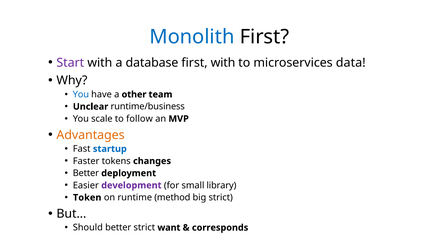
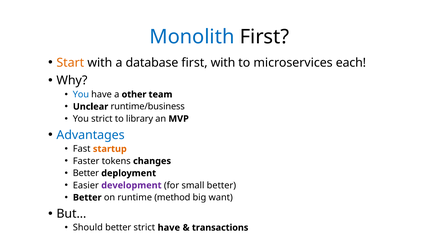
Start colour: purple -> orange
data: data -> each
You scale: scale -> strict
follow: follow -> library
Advantages colour: orange -> blue
startup colour: blue -> orange
small library: library -> better
Token at (87, 197): Token -> Better
big strict: strict -> want
strict want: want -> have
corresponds: corresponds -> transactions
